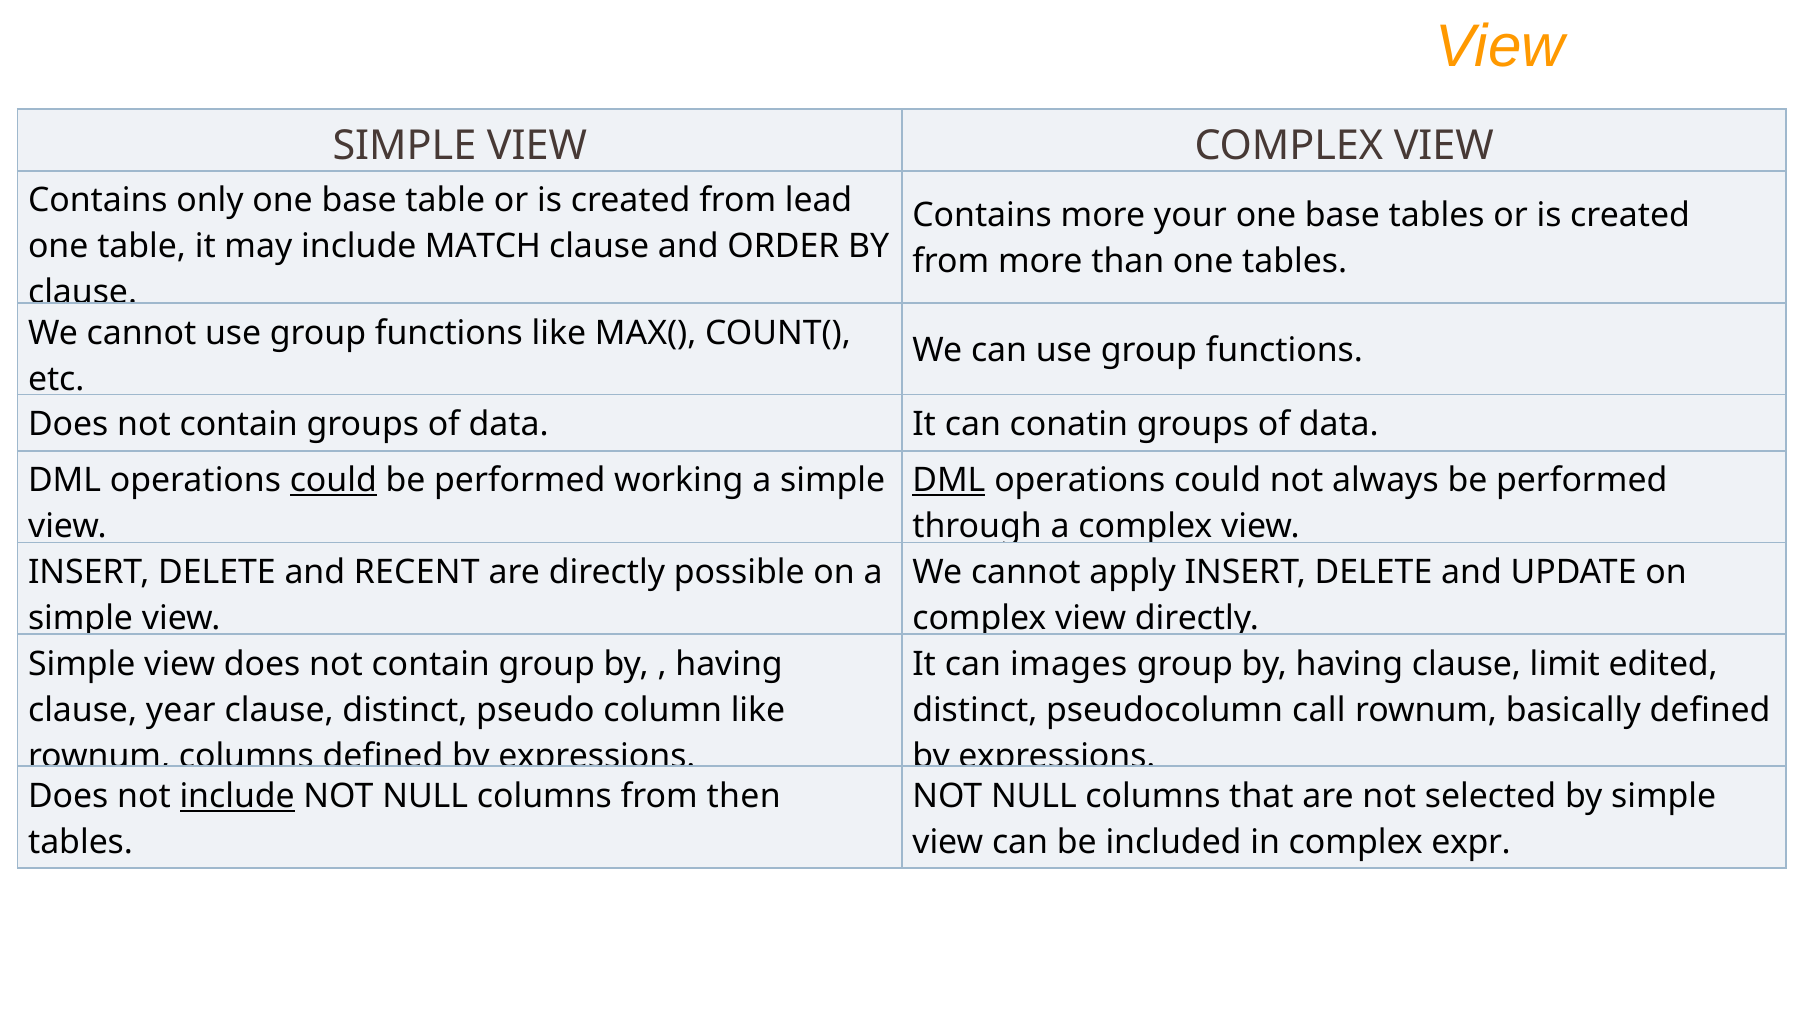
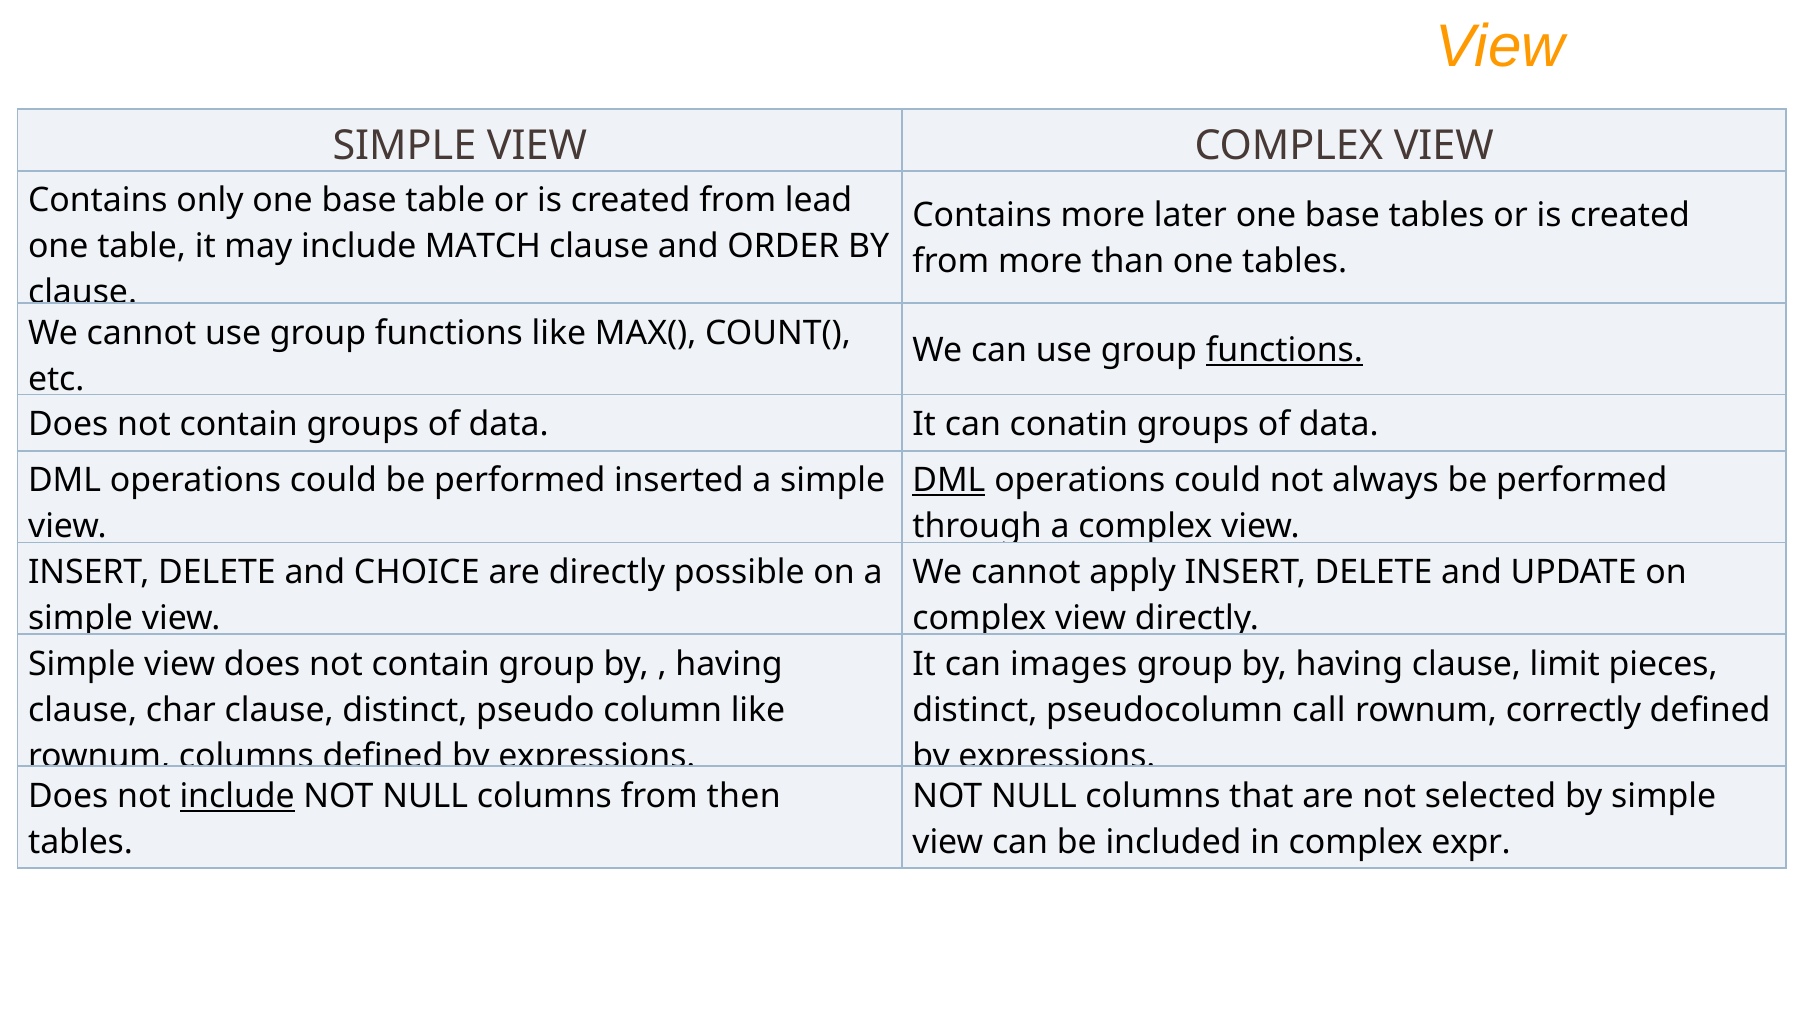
your: your -> later
functions at (1284, 351) underline: none -> present
could at (333, 481) underline: present -> none
working: working -> inserted
RECENT: RECENT -> CHOICE
edited: edited -> pieces
year: year -> char
basically: basically -> correctly
